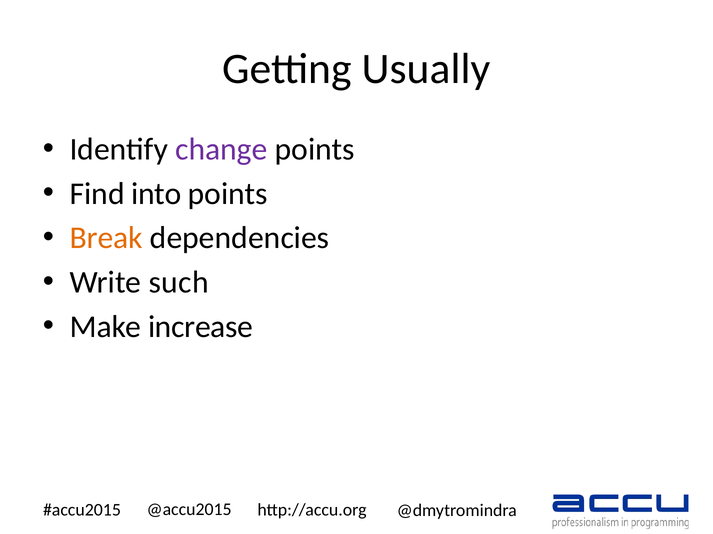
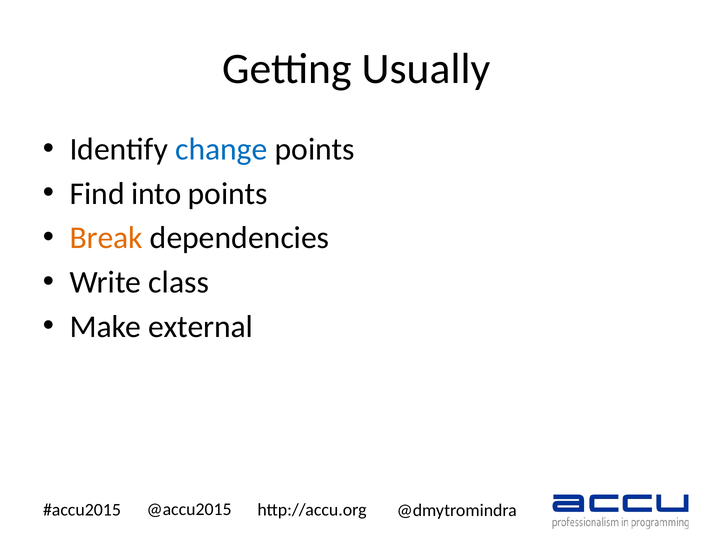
change colour: purple -> blue
such: such -> class
increase: increase -> external
